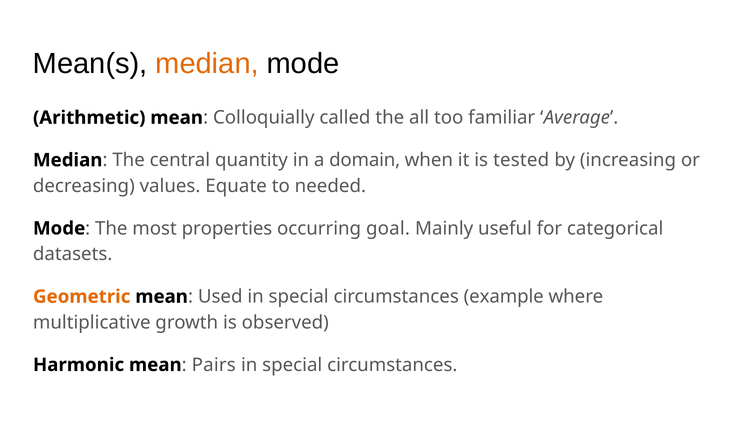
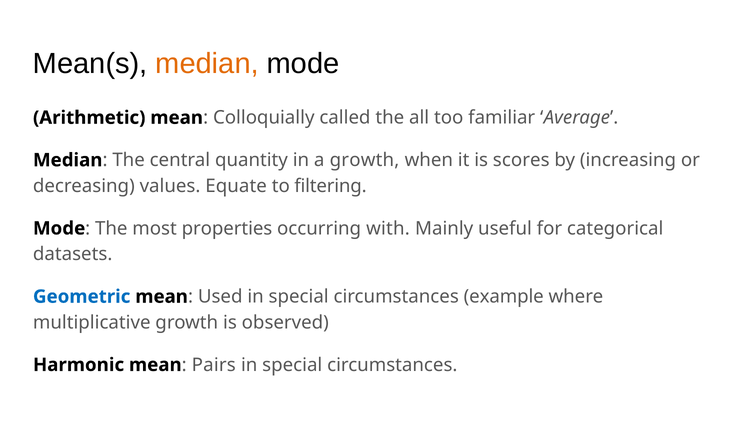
a domain: domain -> growth
tested: tested -> scores
needed: needed -> filtering
goal: goal -> with
Geometric colour: orange -> blue
